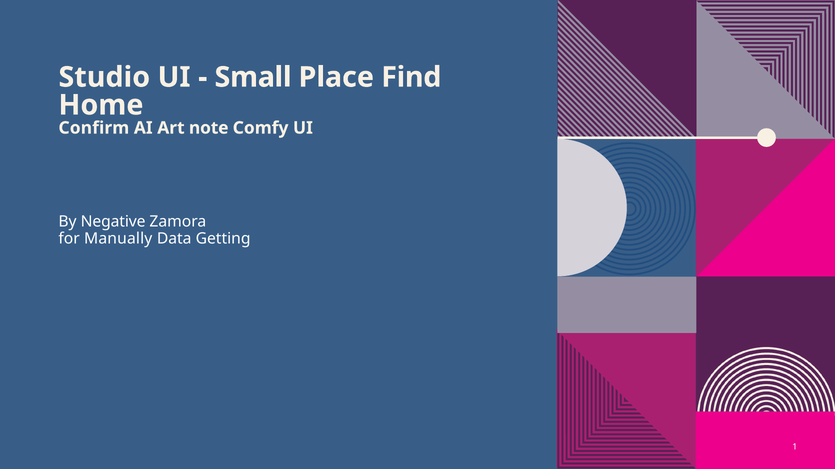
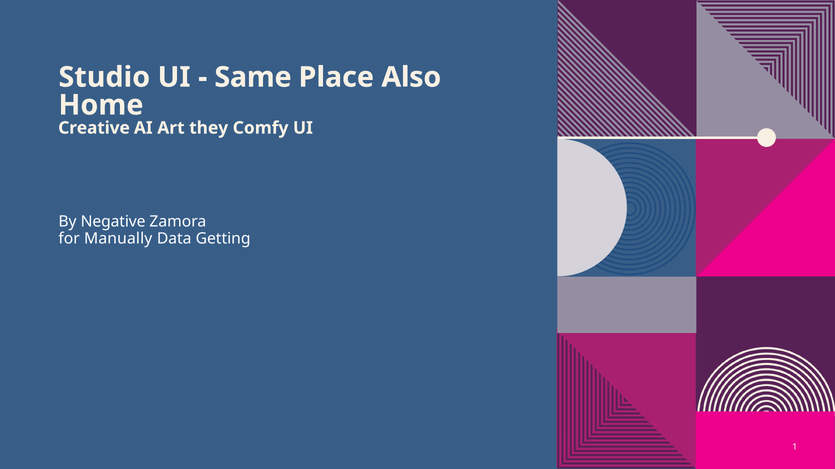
Small: Small -> Same
Find: Find -> Also
Confirm: Confirm -> Creative
note: note -> they
